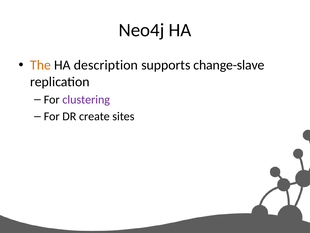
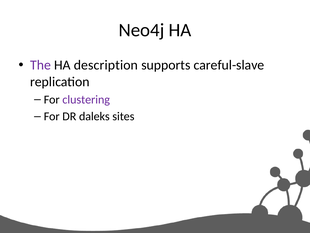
The colour: orange -> purple
change-slave: change-slave -> careful-slave
create: create -> daleks
